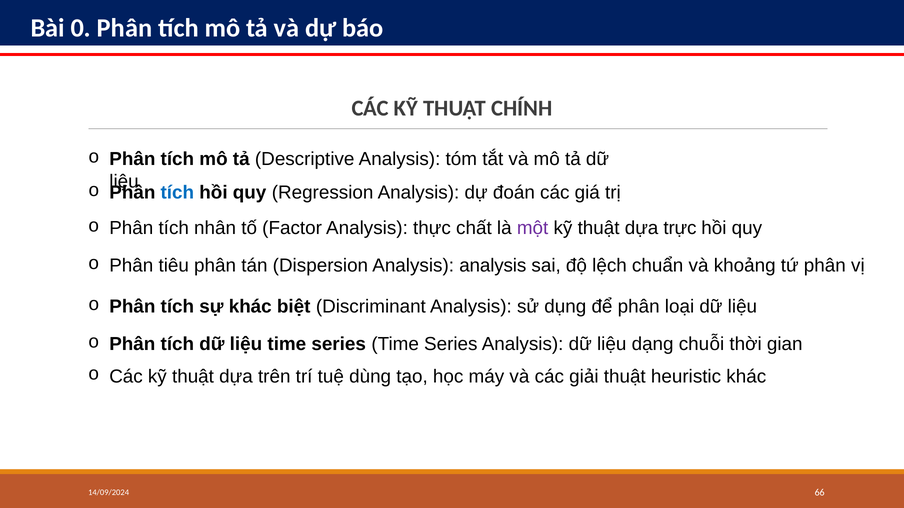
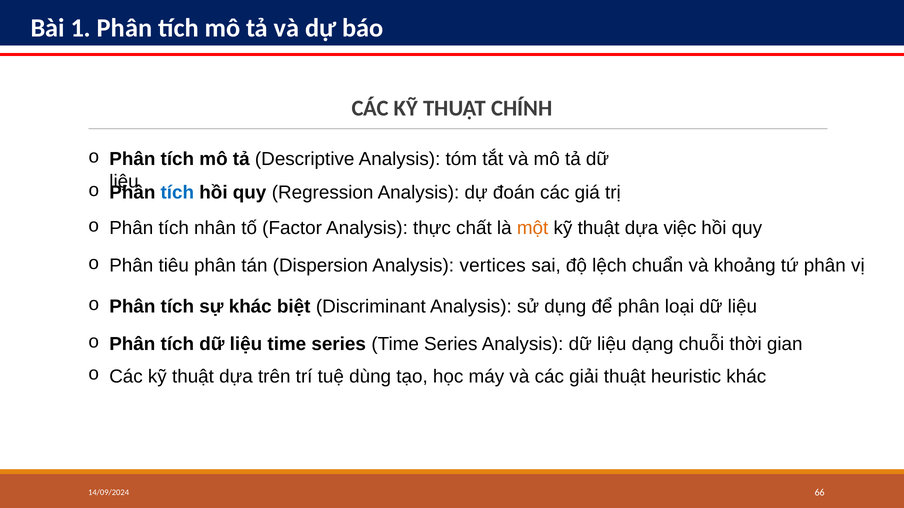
0: 0 -> 1
một colour: purple -> orange
trực: trực -> việc
Analysis analysis: analysis -> vertices
